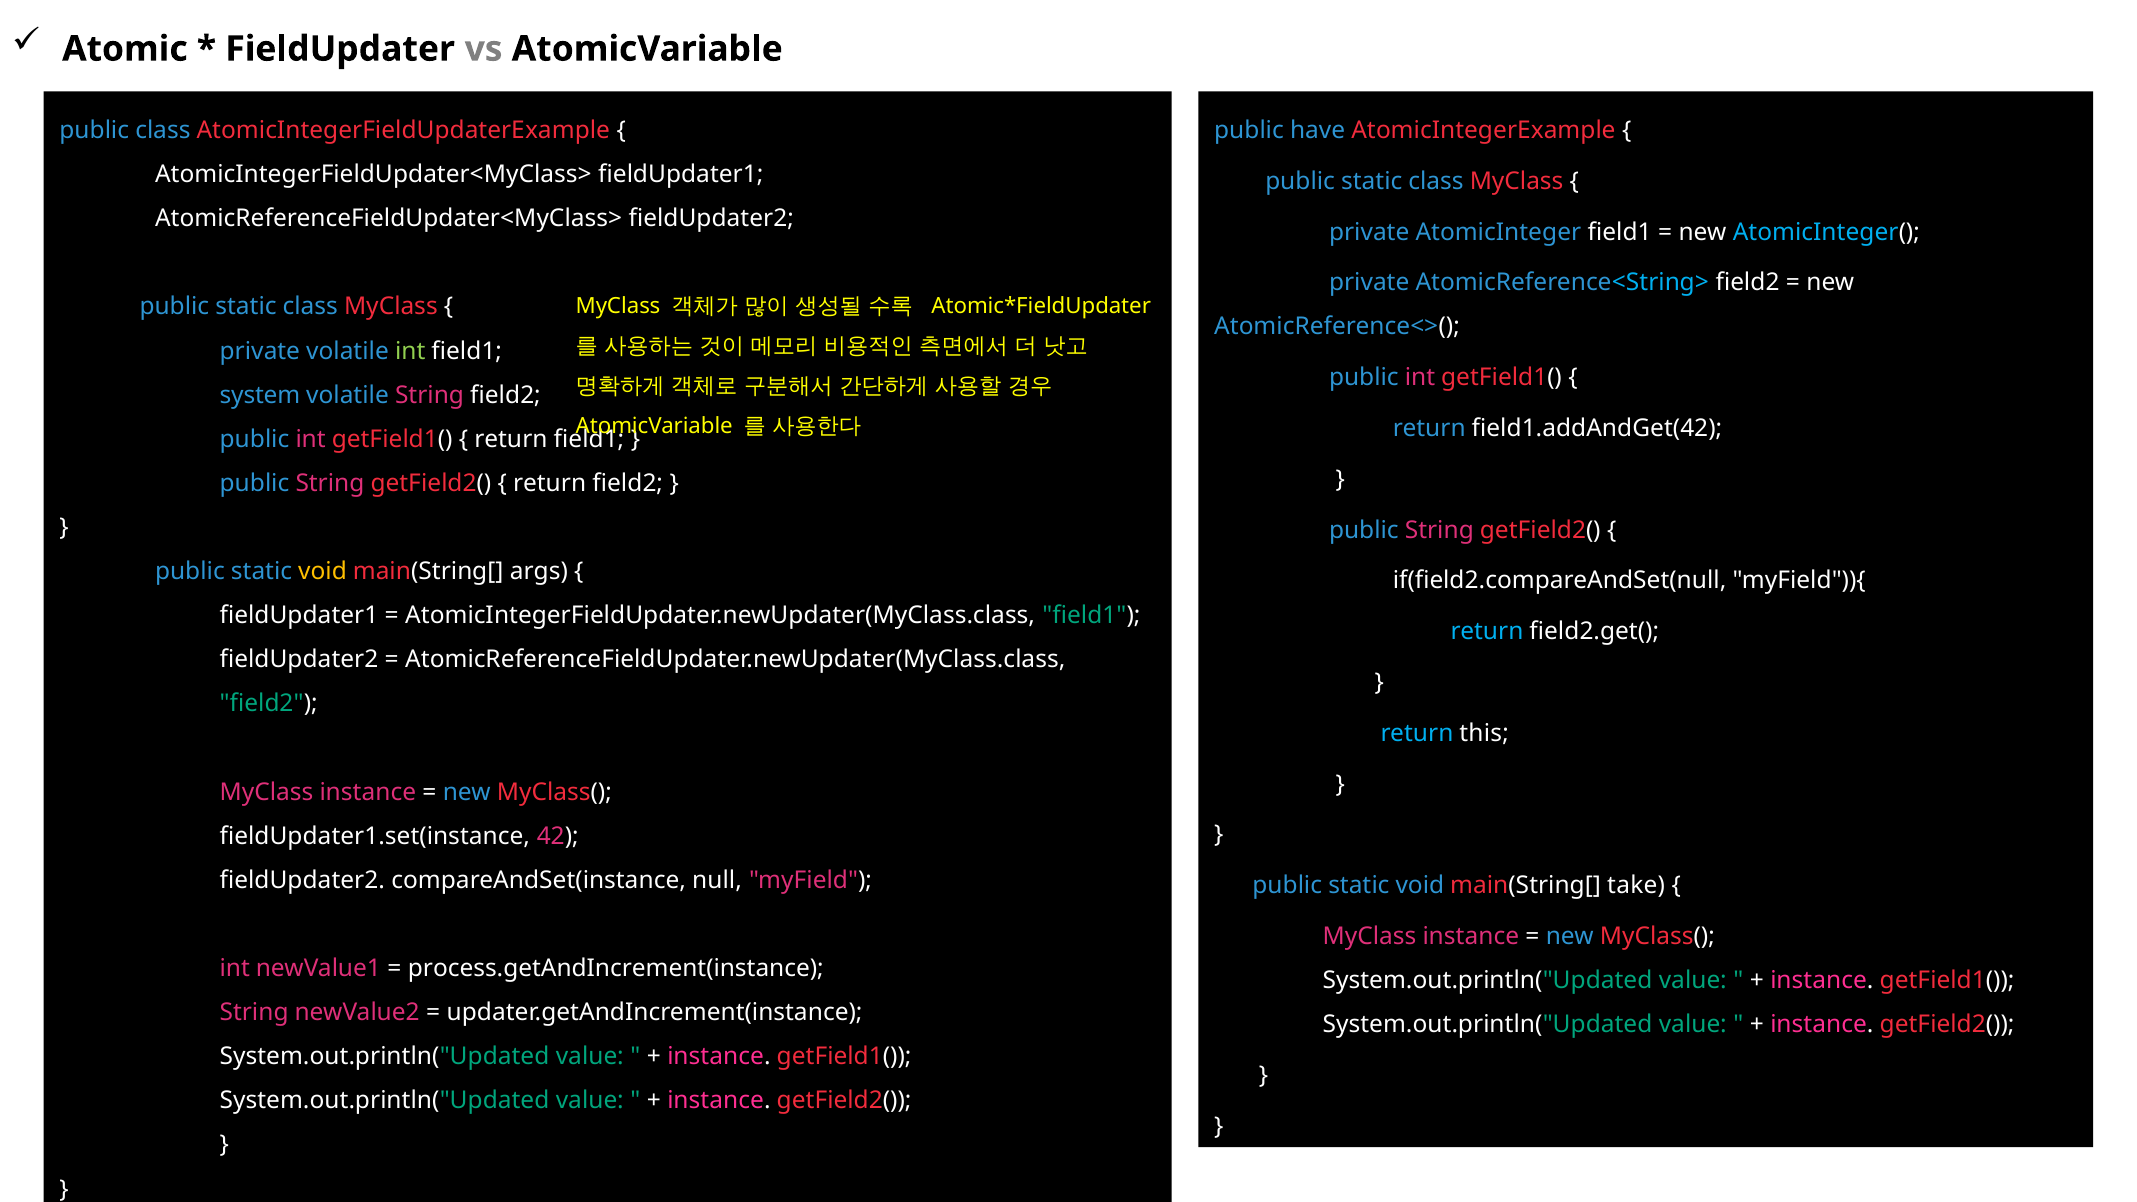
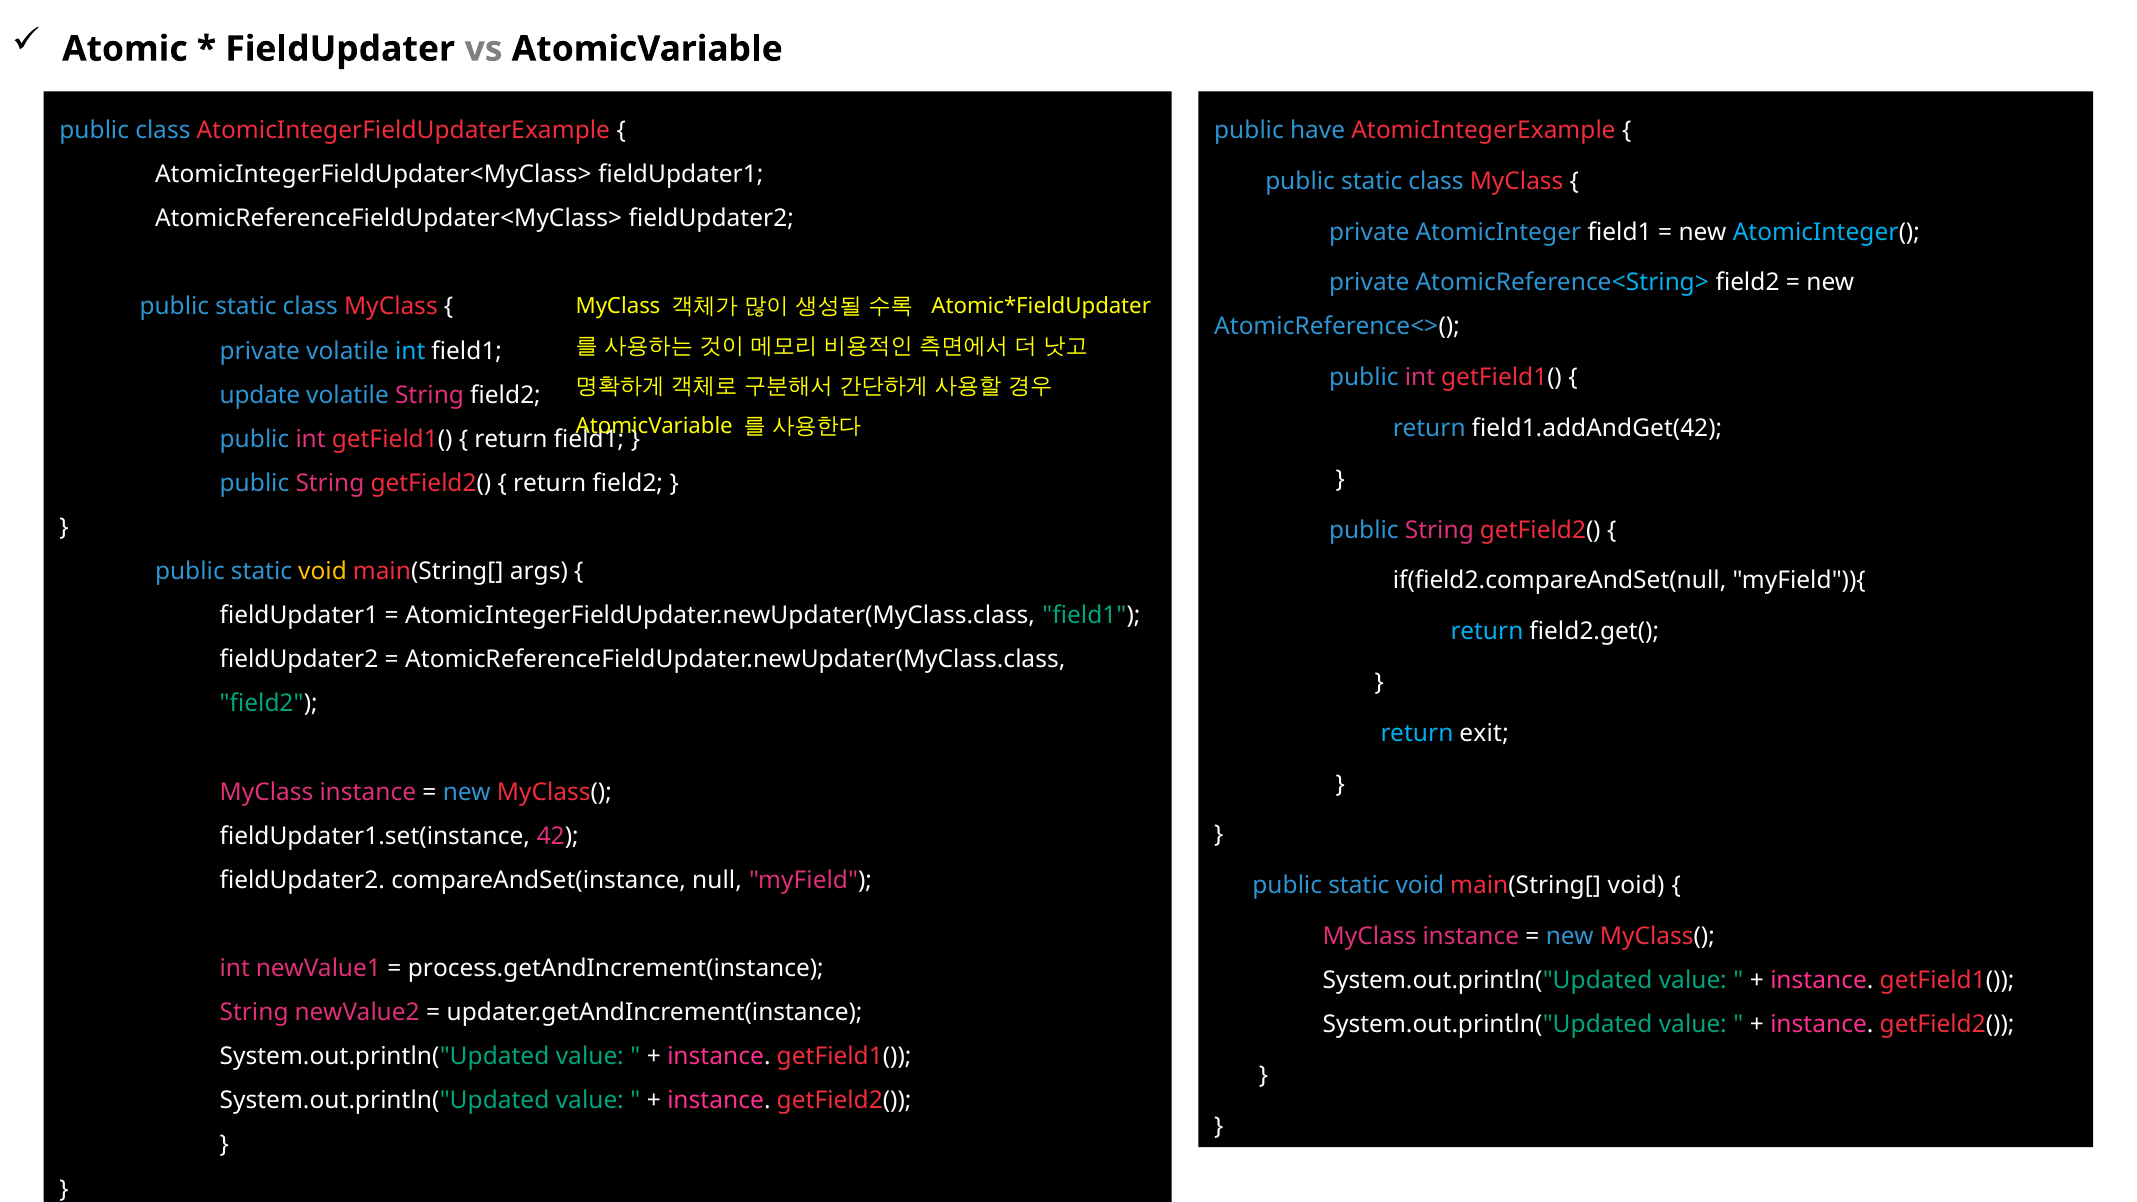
int at (410, 351) colour: light green -> light blue
system: system -> update
this: this -> exit
main(String[ take: take -> void
